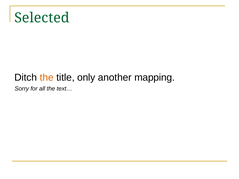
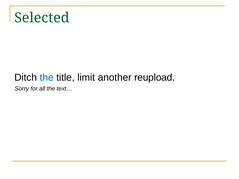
the at (47, 78) colour: orange -> blue
only: only -> limit
mapping: mapping -> reupload
